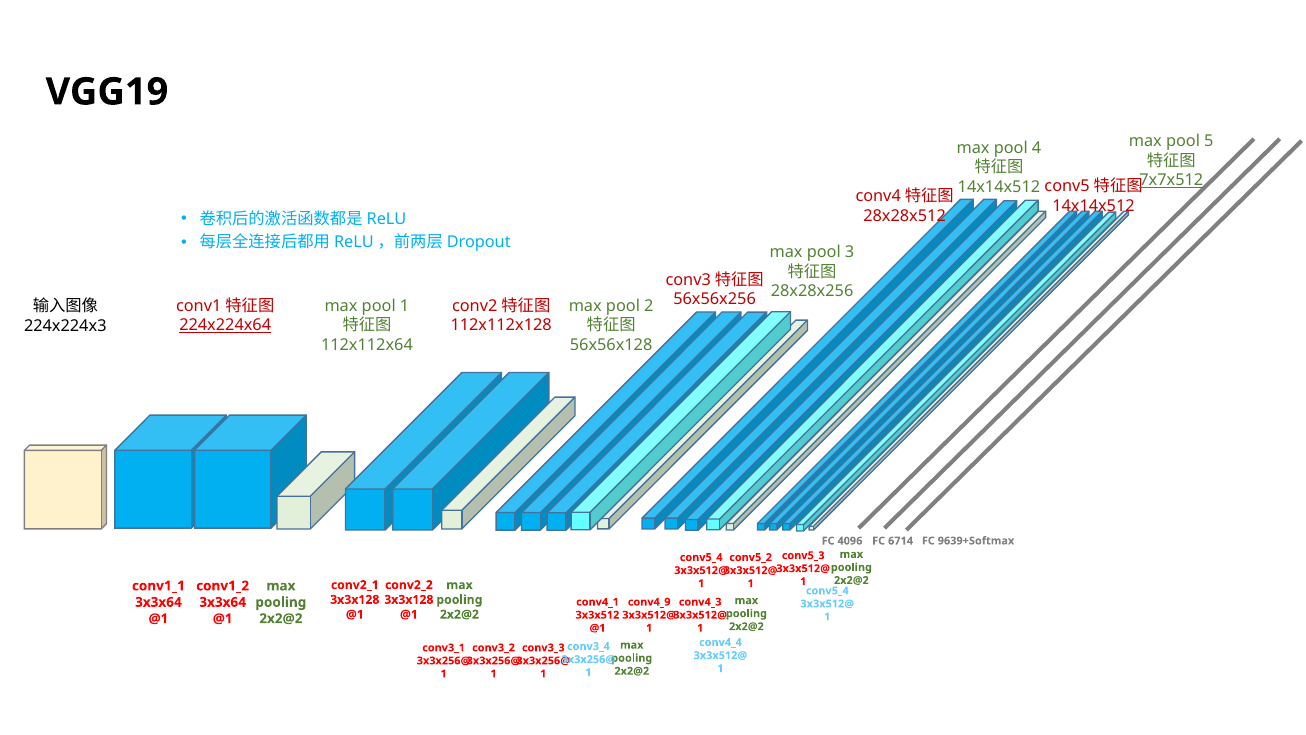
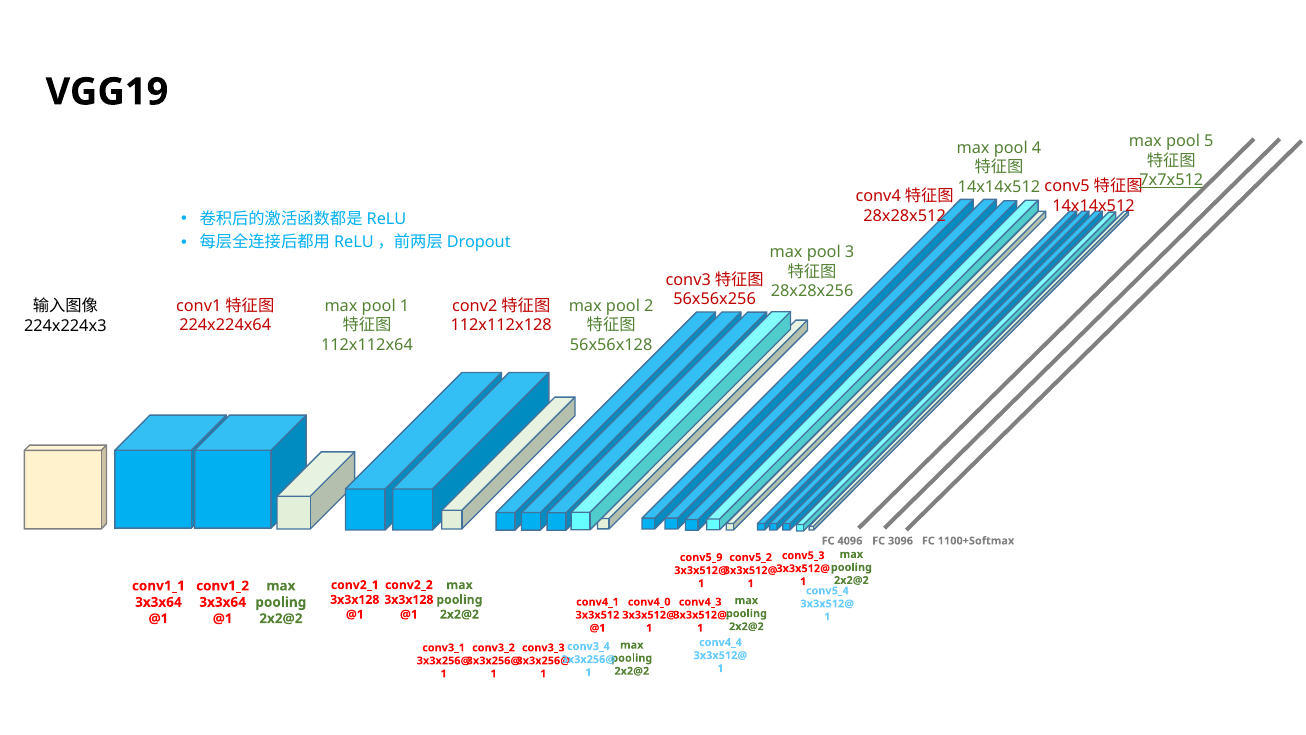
224x224x64 underline: present -> none
6714: 6714 -> 3096
9639+Softmax: 9639+Softmax -> 1100+Softmax
conv5_4 at (701, 557): conv5_4 -> conv5_9
conv4_9: conv4_9 -> conv4_0
